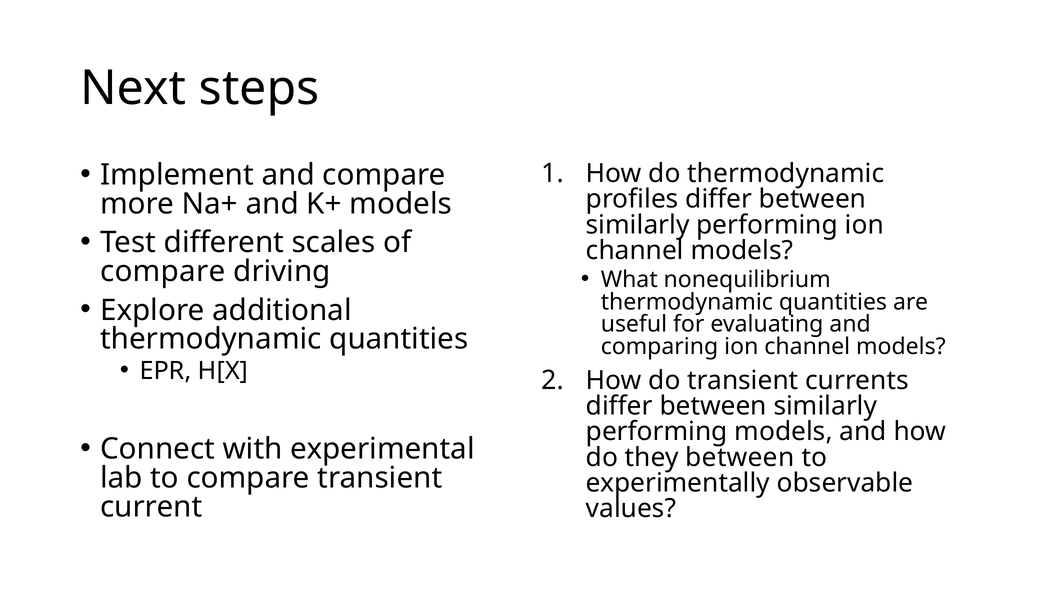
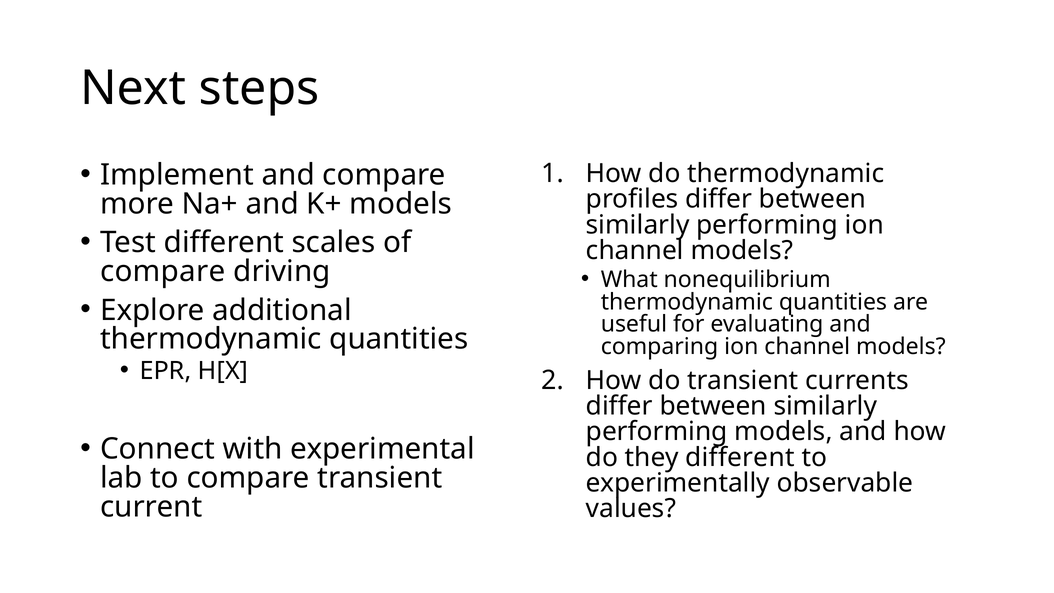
they between: between -> different
